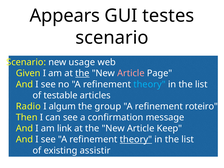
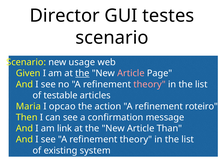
Appears: Appears -> Director
theory at (150, 84) colour: light blue -> pink
Radio: Radio -> Maria
algum: algum -> opcao
group: group -> action
Keep: Keep -> Than
theory at (136, 139) underline: present -> none
assistir: assistir -> system
